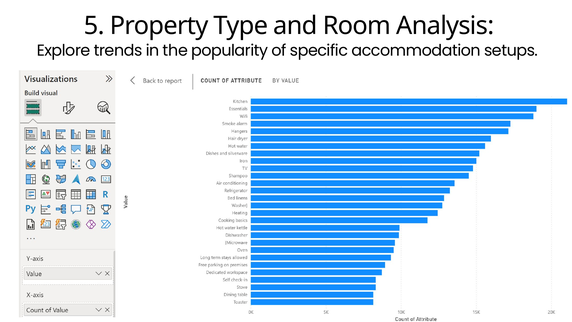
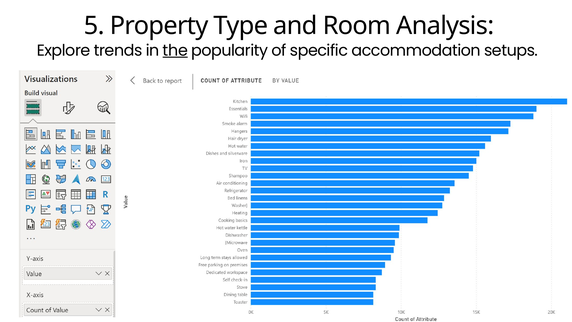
the underline: none -> present
